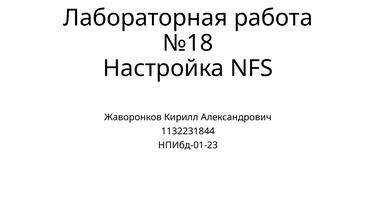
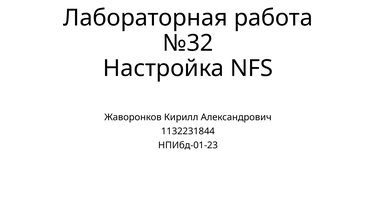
№18: №18 -> №32
